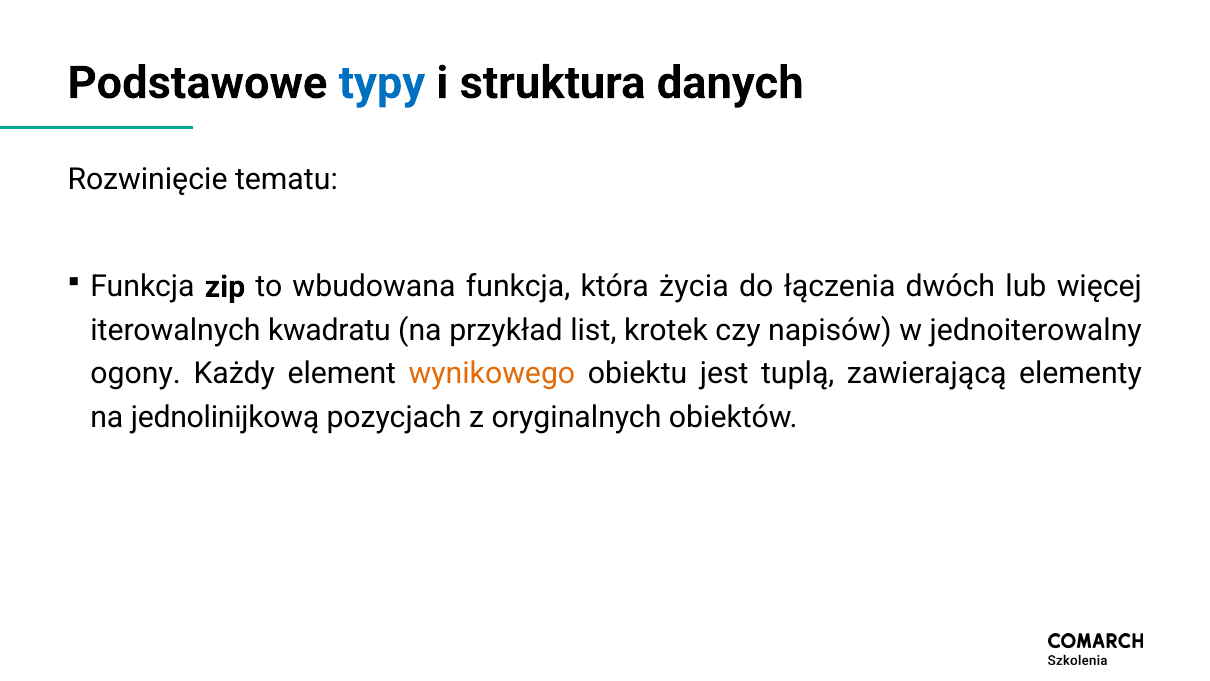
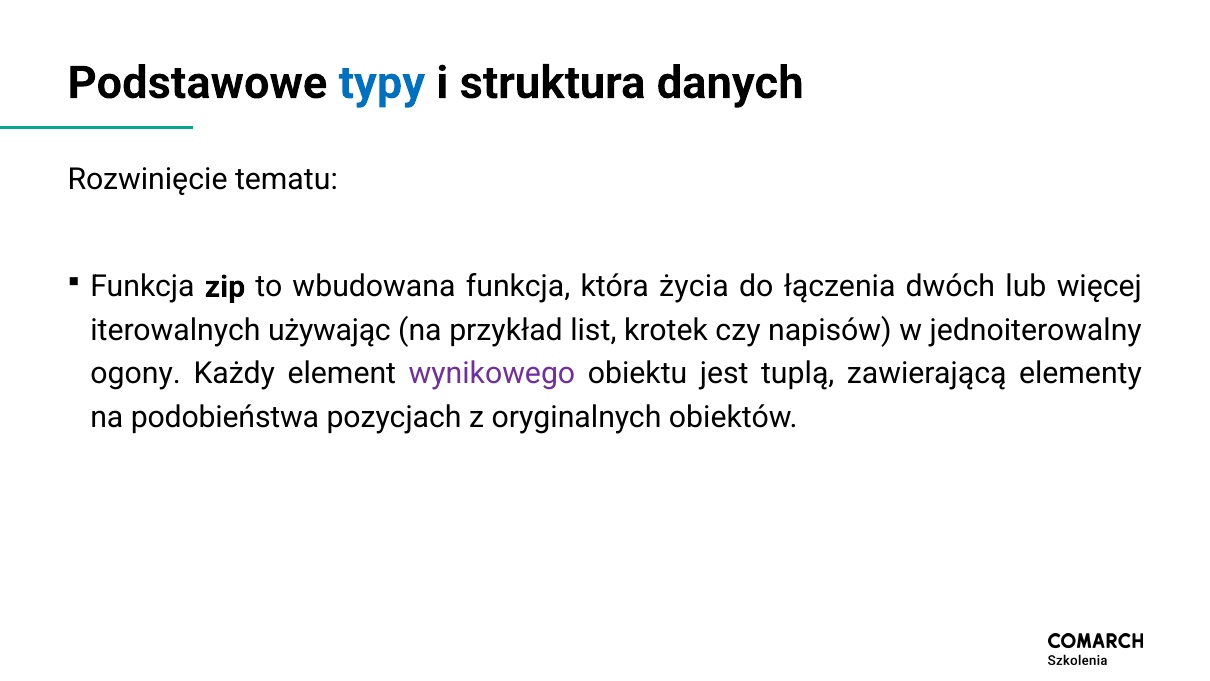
kwadratu: kwadratu -> używając
wynikowego colour: orange -> purple
jednolinijkową: jednolinijkową -> podobieństwa
